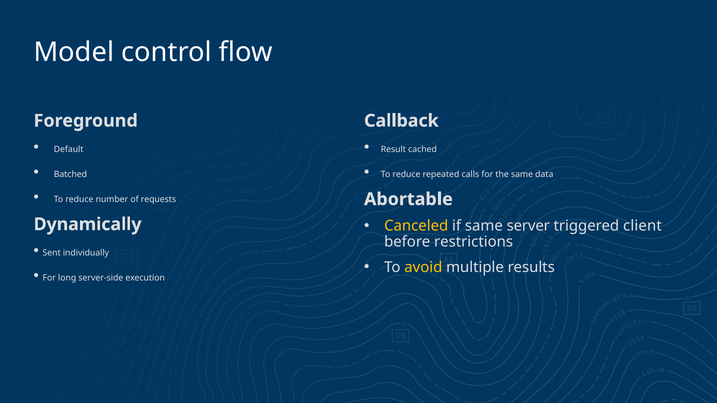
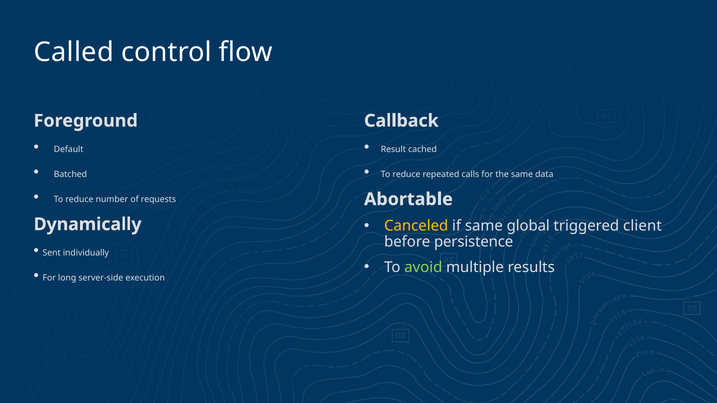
Model: Model -> Called
server: server -> global
restrictions: restrictions -> persistence
avoid colour: yellow -> light green
